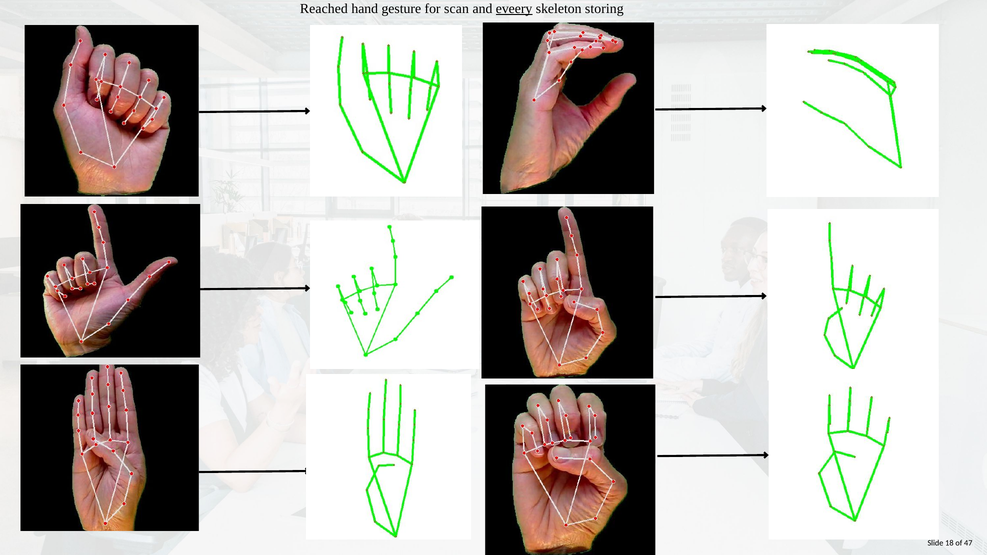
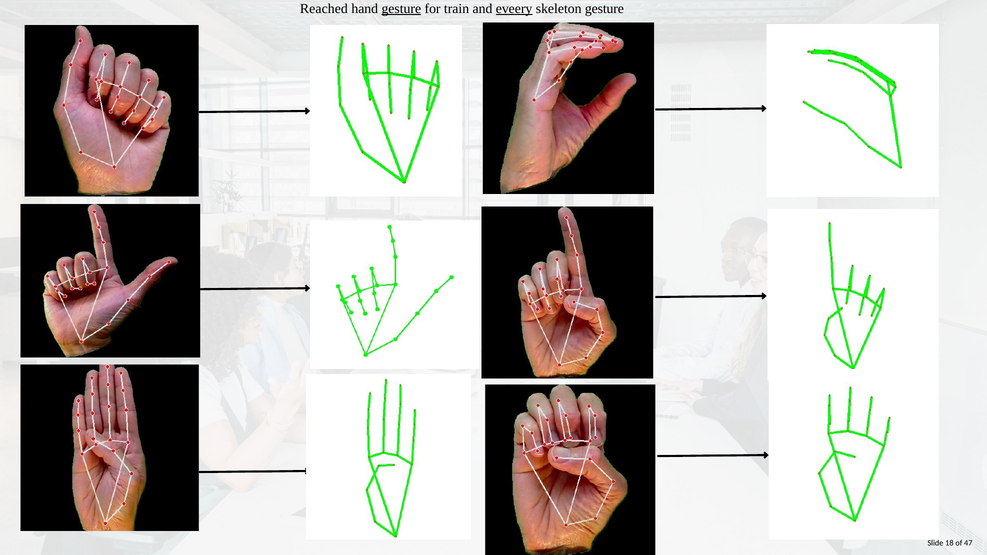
gesture at (401, 9) underline: none -> present
scan: scan -> train
skeleton storing: storing -> gesture
